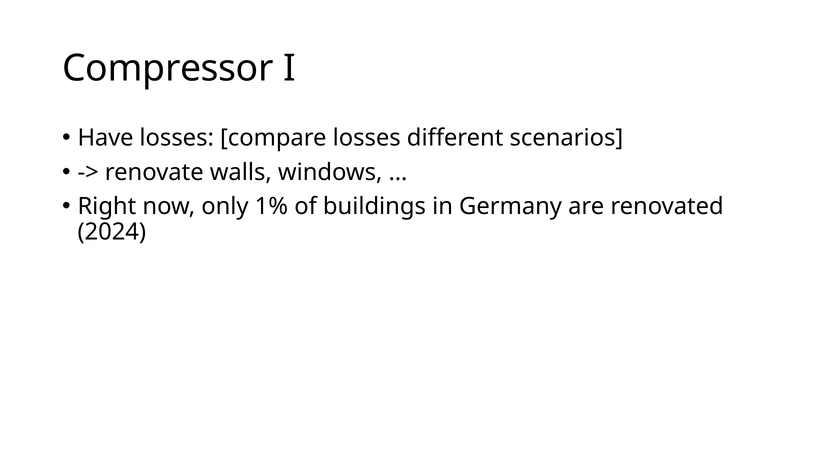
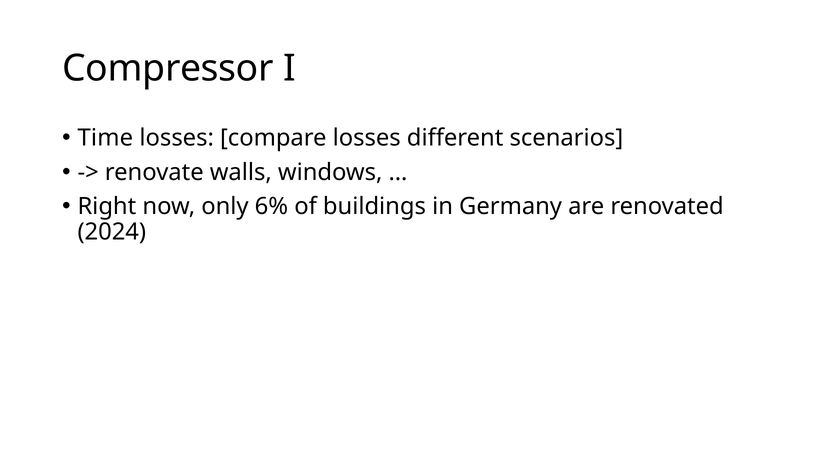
Have: Have -> Time
1%: 1% -> 6%
